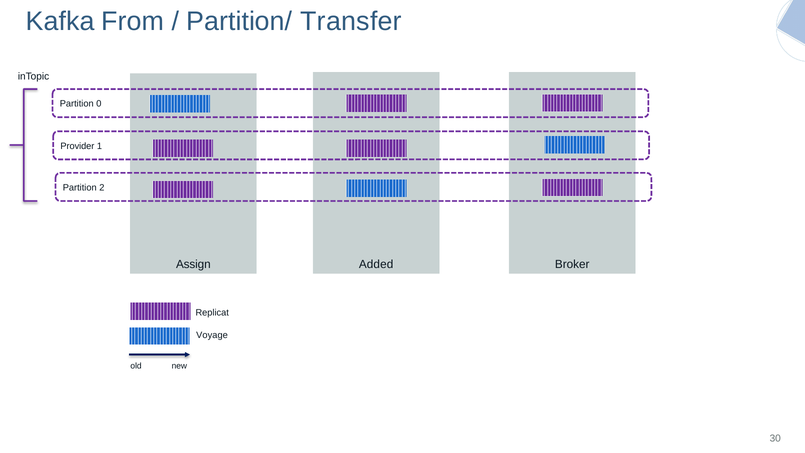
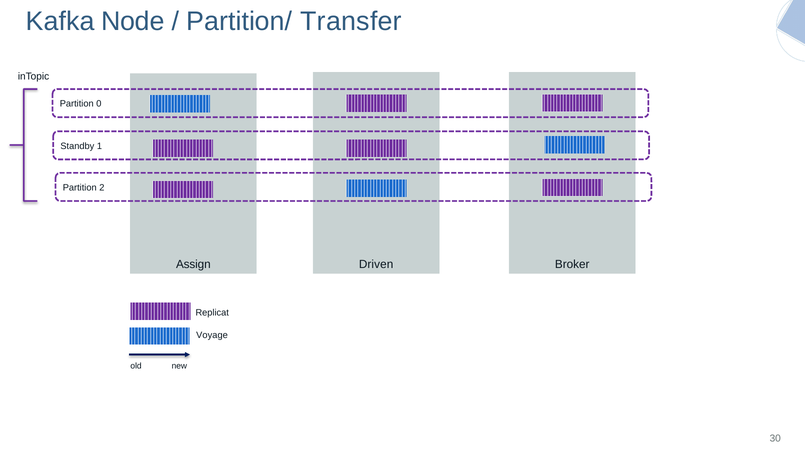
From: From -> Node
Provider: Provider -> Standby
Added: Added -> Driven
